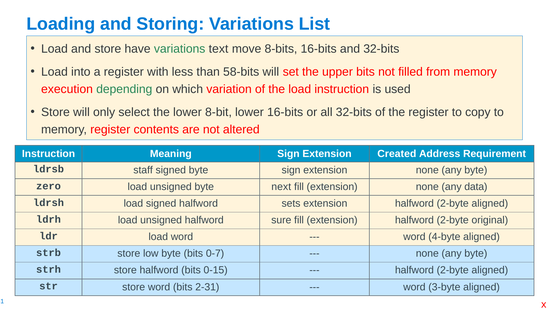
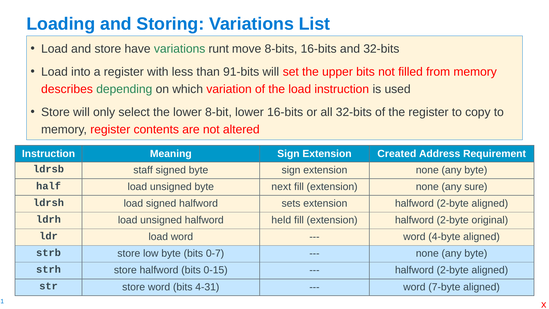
text: text -> runt
58-bits: 58-bits -> 91-bits
execution: execution -> describes
zero: zero -> half
data: data -> sure
sure: sure -> held
2-31: 2-31 -> 4-31
3-byte: 3-byte -> 7-byte
